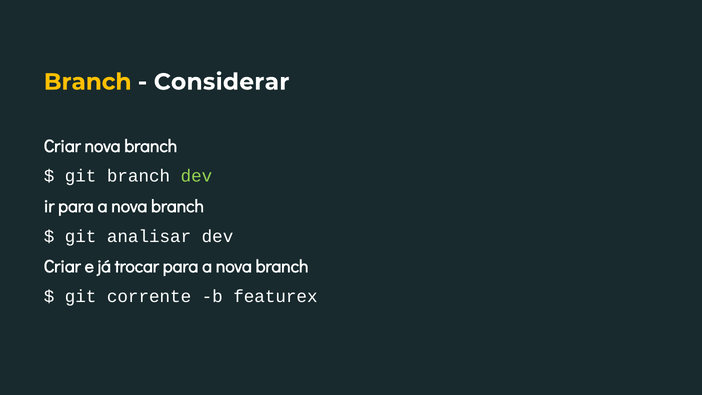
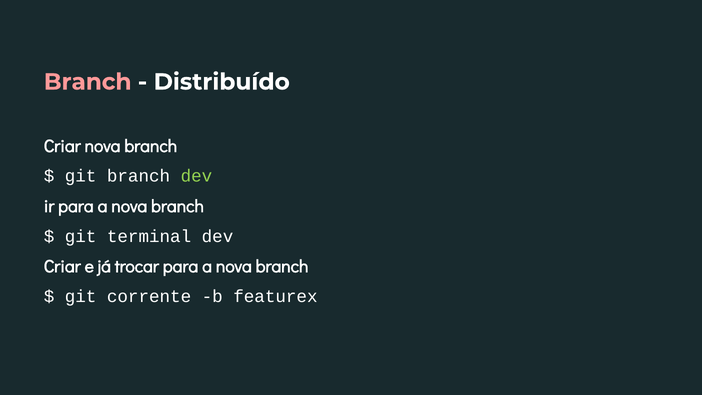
Branch at (88, 82) colour: yellow -> pink
Considerar: Considerar -> Distribuído
analisar: analisar -> terminal
